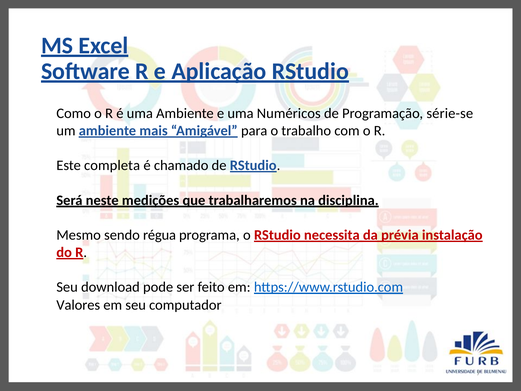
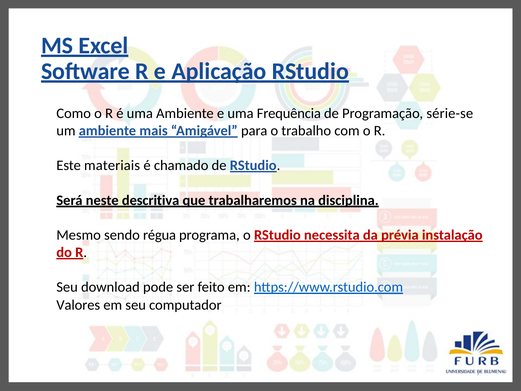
Numéricos: Numéricos -> Frequência
completa: completa -> materiais
medições: medições -> descritiva
